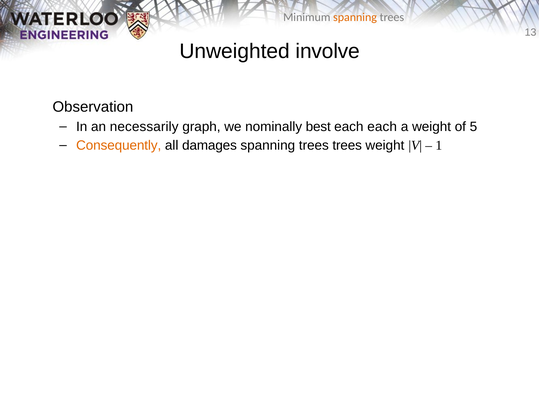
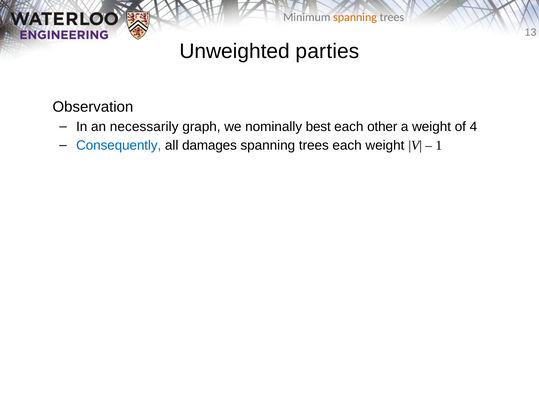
involve: involve -> parties
each each: each -> other
5: 5 -> 4
Consequently colour: orange -> blue
trees trees: trees -> each
